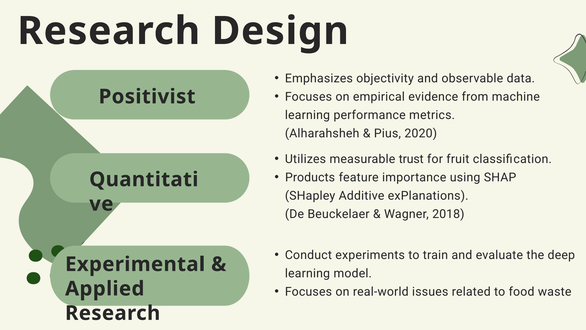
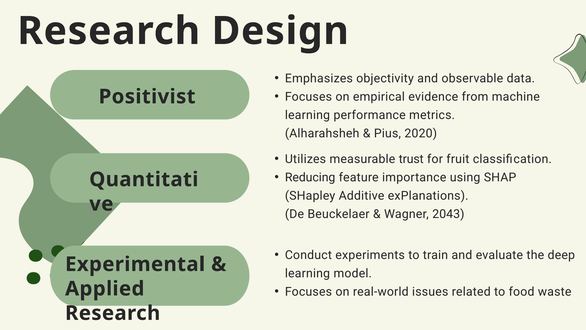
Products: Products -> Reducing
2018: 2018 -> 2043
